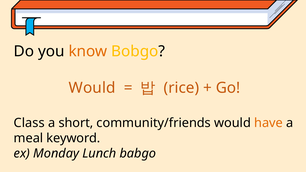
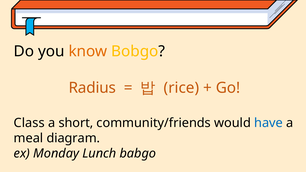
Would at (92, 88): Would -> Radius
have colour: orange -> blue
keyword: keyword -> diagram
